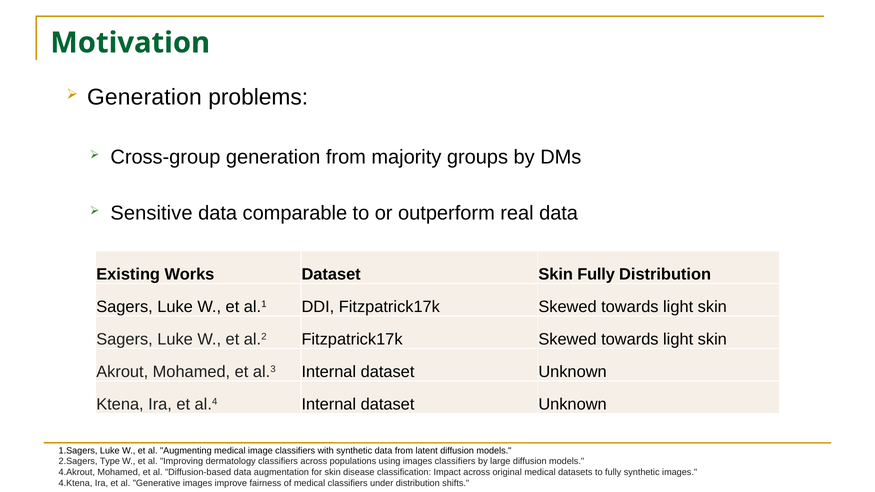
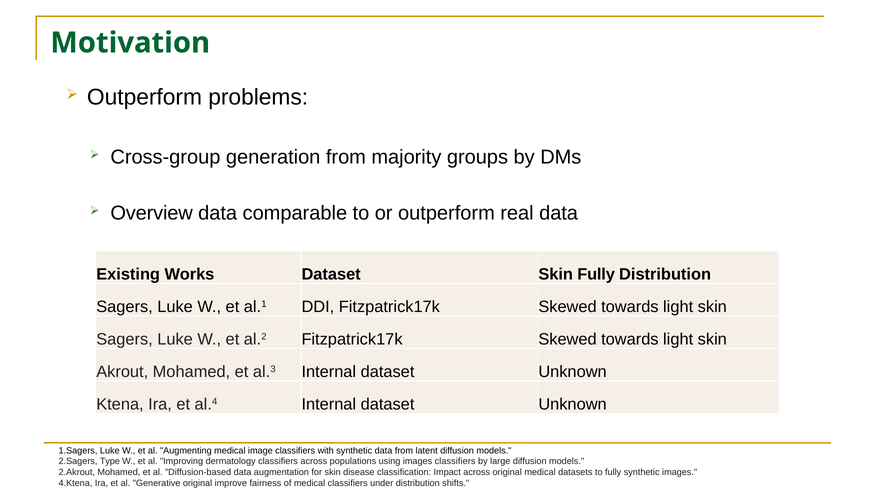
Generation at (144, 97): Generation -> Outperform
Sensitive: Sensitive -> Overview
4.Akrout: 4.Akrout -> 2.Akrout
Generative images: images -> original
